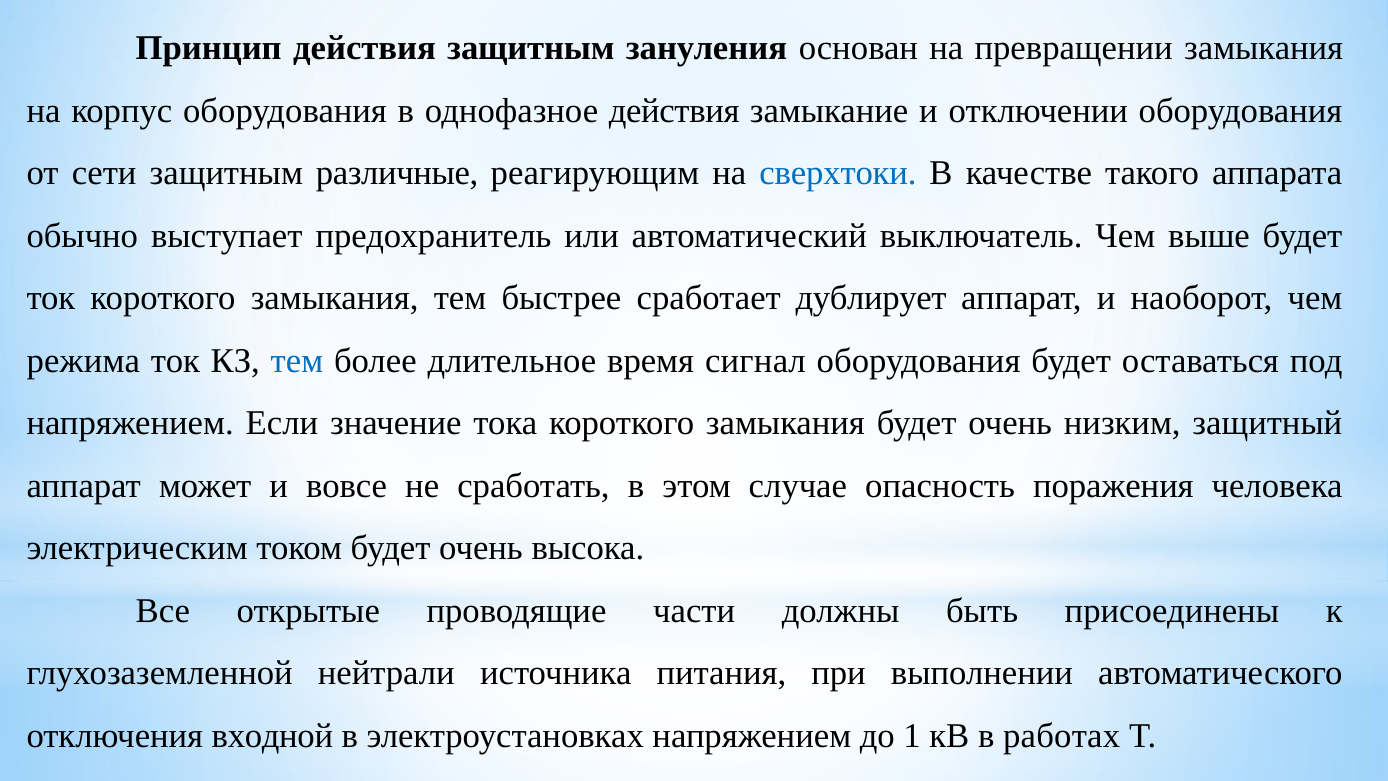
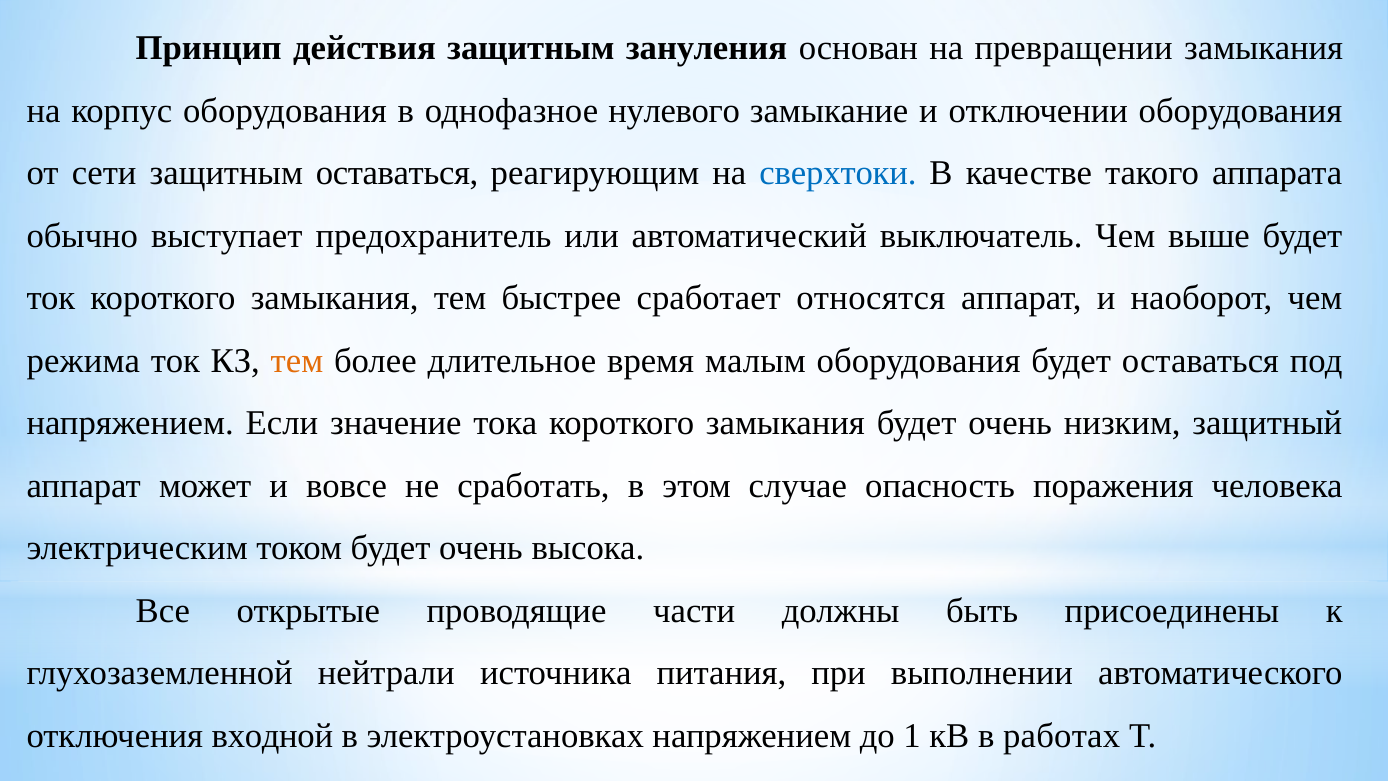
однофазное действия: действия -> нулевого
защитным различные: различные -> оставаться
дублирует: дублирует -> относятся
тем at (297, 361) colour: blue -> orange
сигнал: сигнал -> малым
